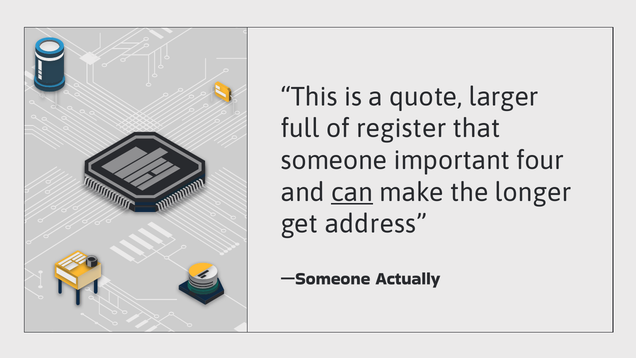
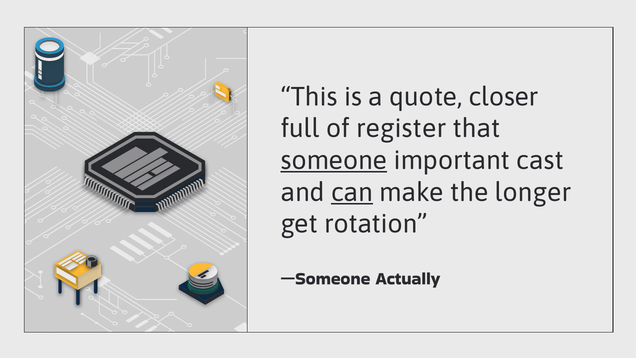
larger: larger -> closer
someone underline: none -> present
four: four -> cast
address: address -> rotation
